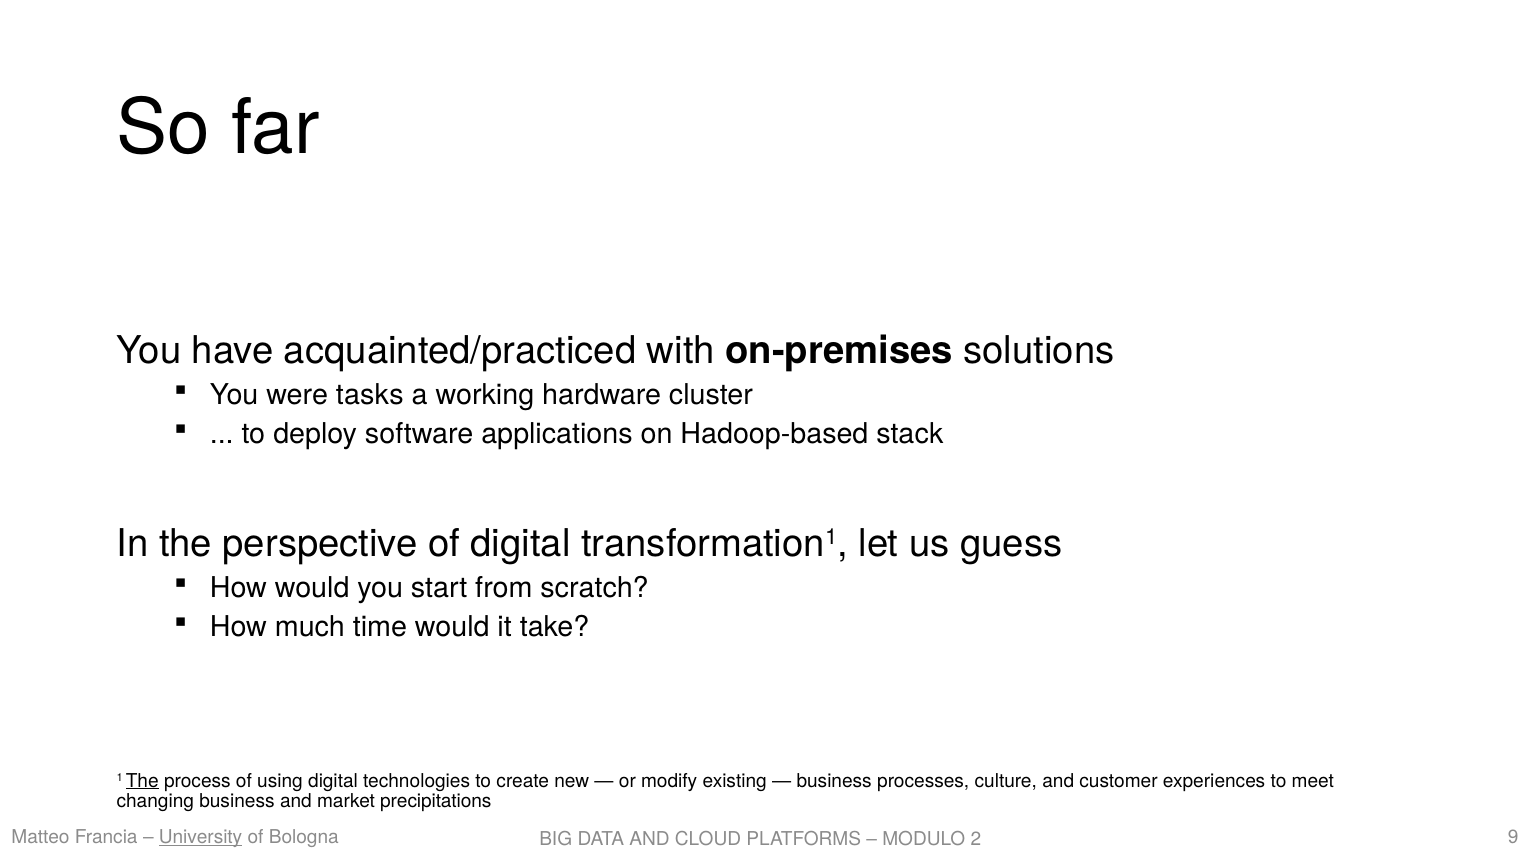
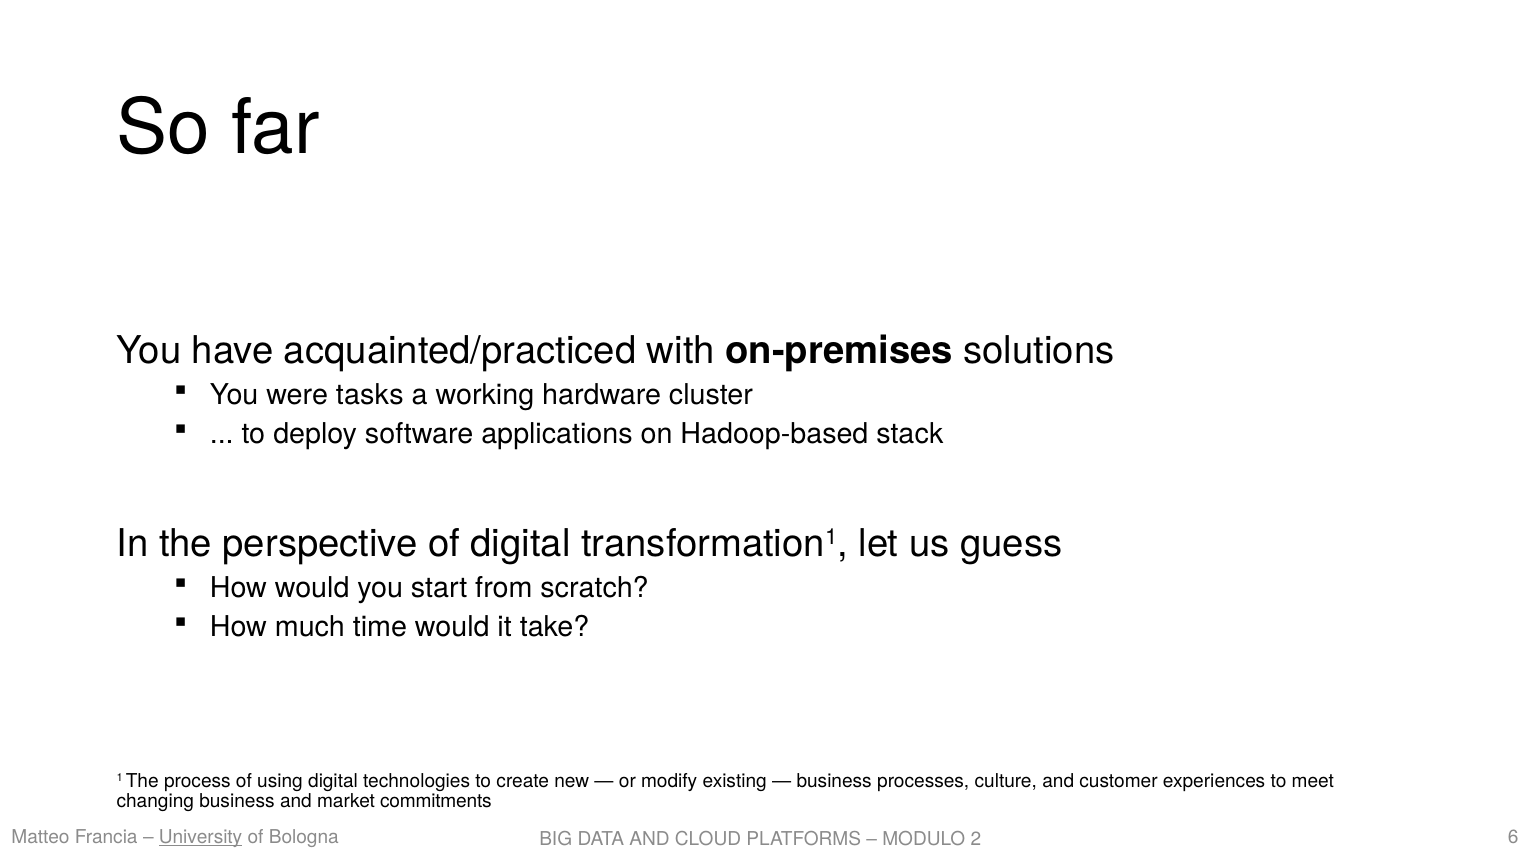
The at (142, 780) underline: present -> none
precipitations: precipitations -> commitments
9: 9 -> 6
